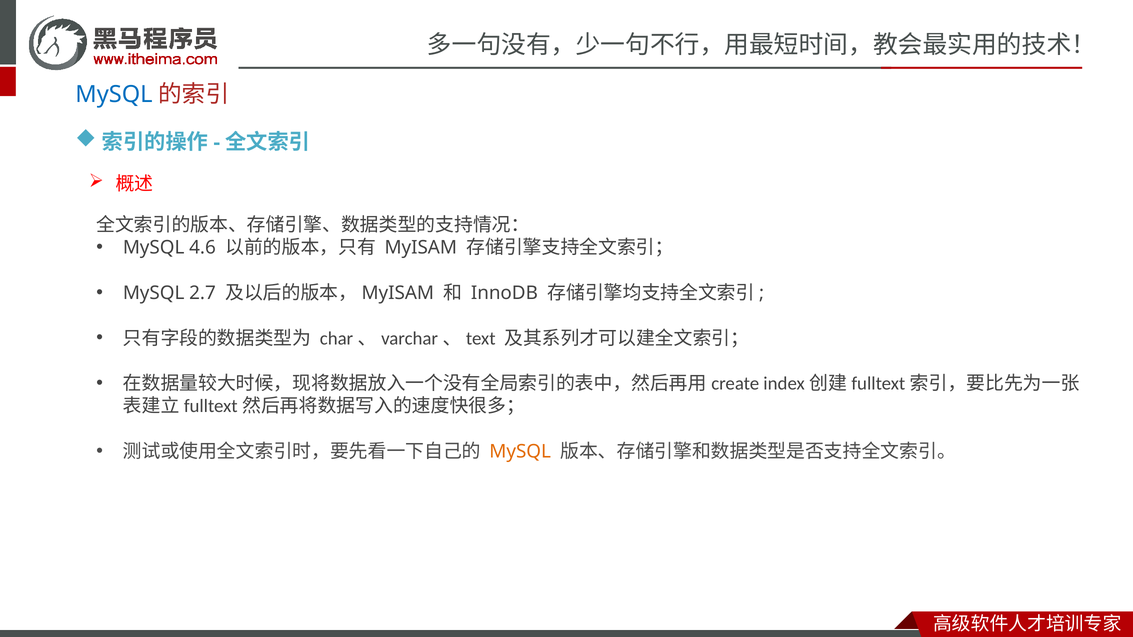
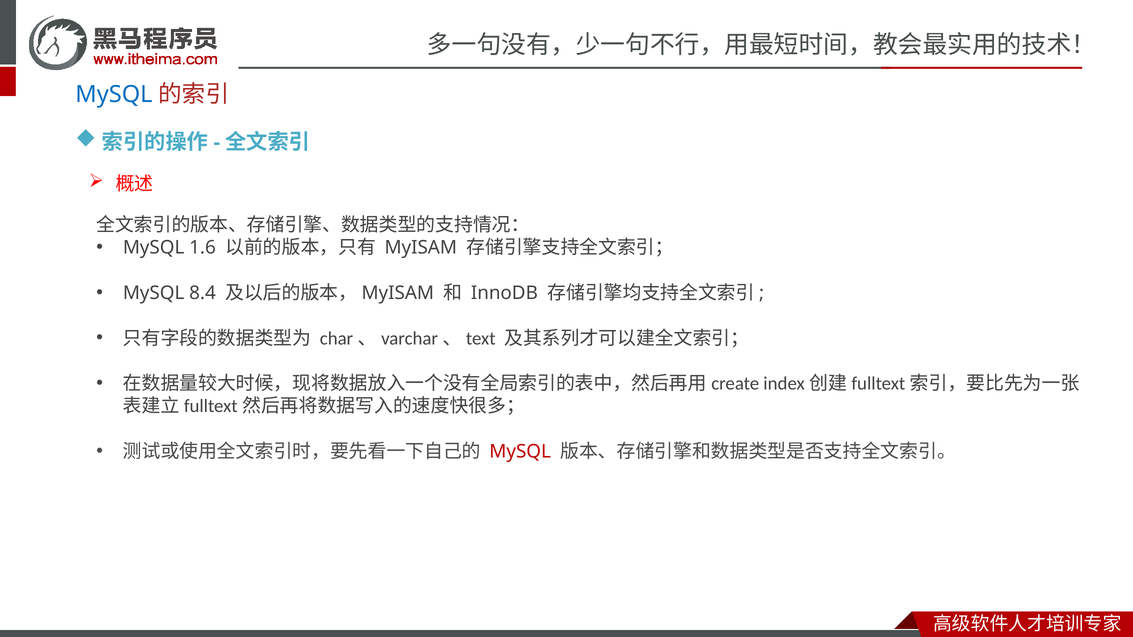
4.6: 4.6 -> 1.6
2.7: 2.7 -> 8.4
MySQL at (520, 452) colour: orange -> red
